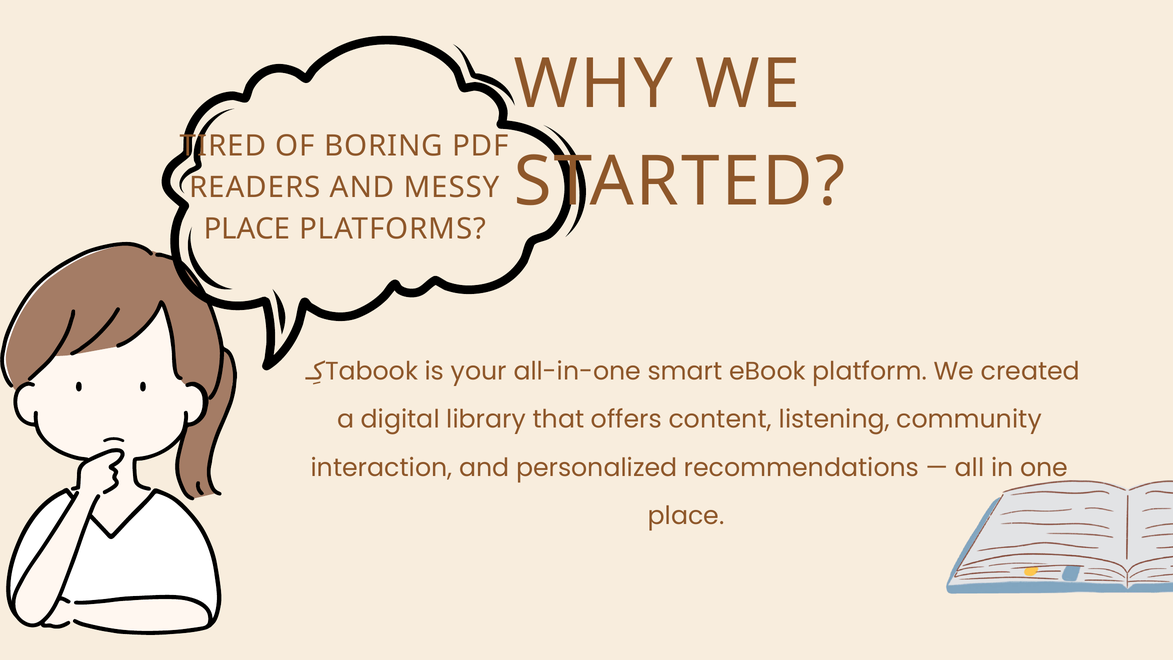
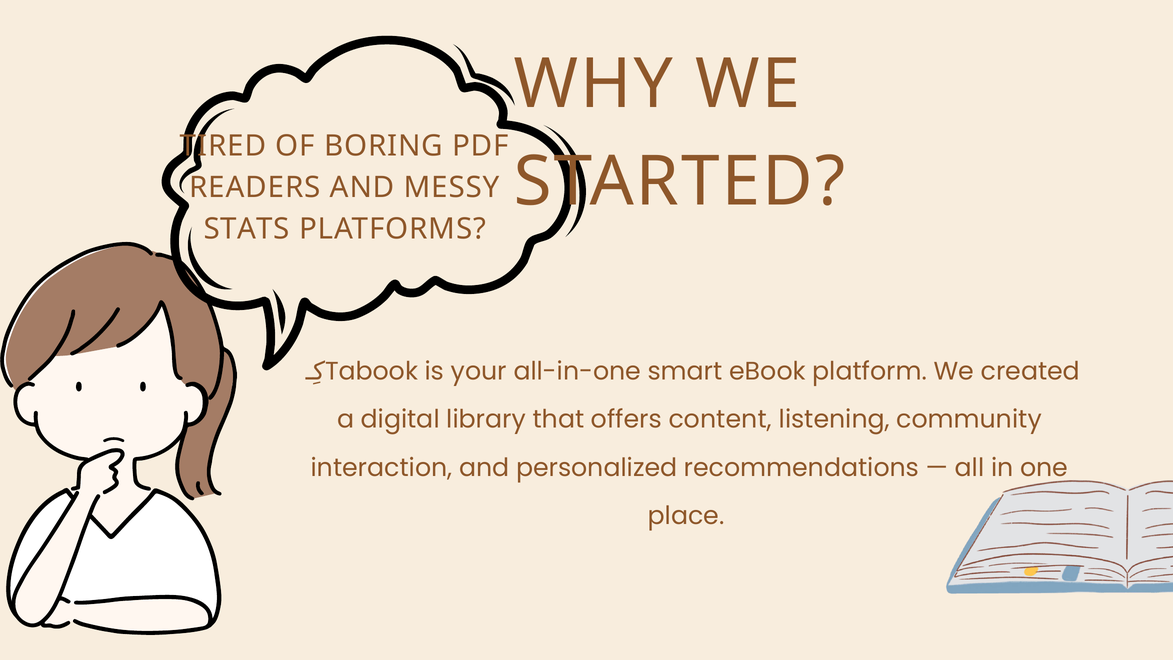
PLACE at (247, 229): PLACE -> STATS
